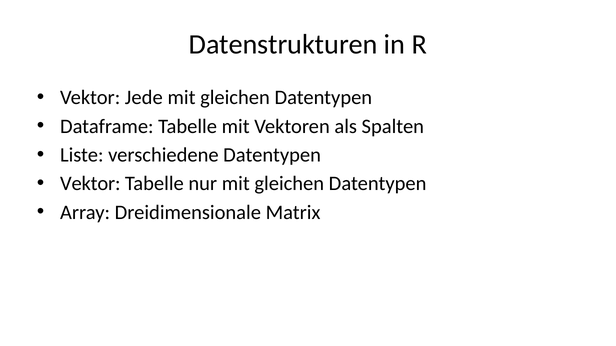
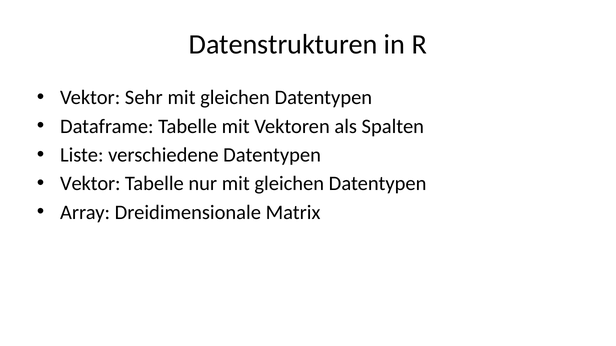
Jede: Jede -> Sehr
